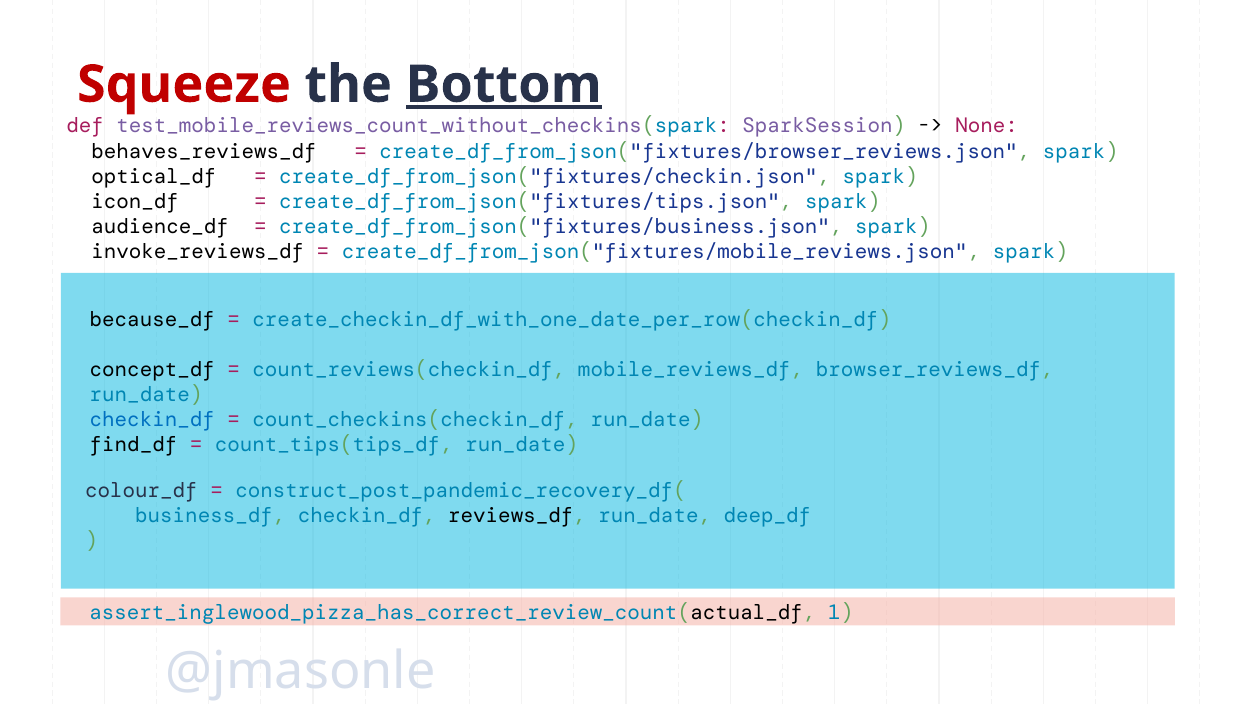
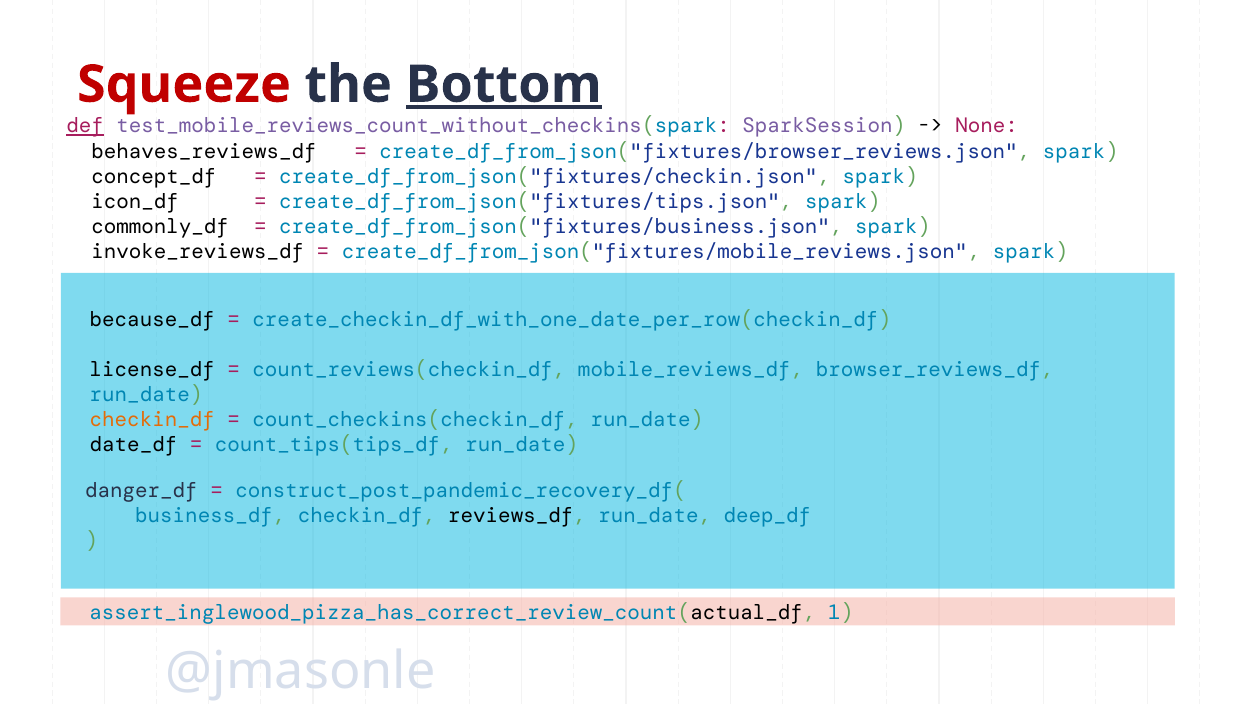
def underline: none -> present
optical_df: optical_df -> concept_df
audience_df: audience_df -> commonly_df
concept_df: concept_df -> license_df
checkin_df at (152, 420) colour: blue -> orange
find_df: find_df -> date_df
colour_df: colour_df -> danger_df
